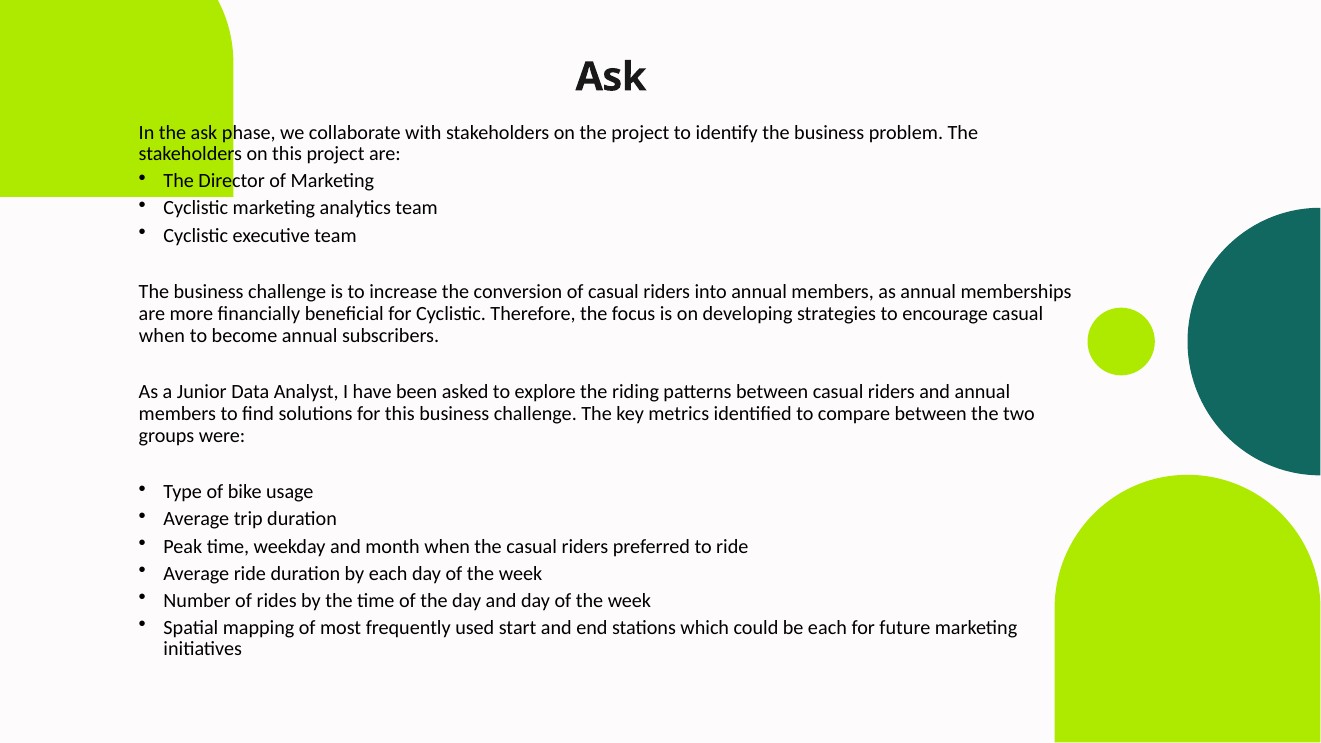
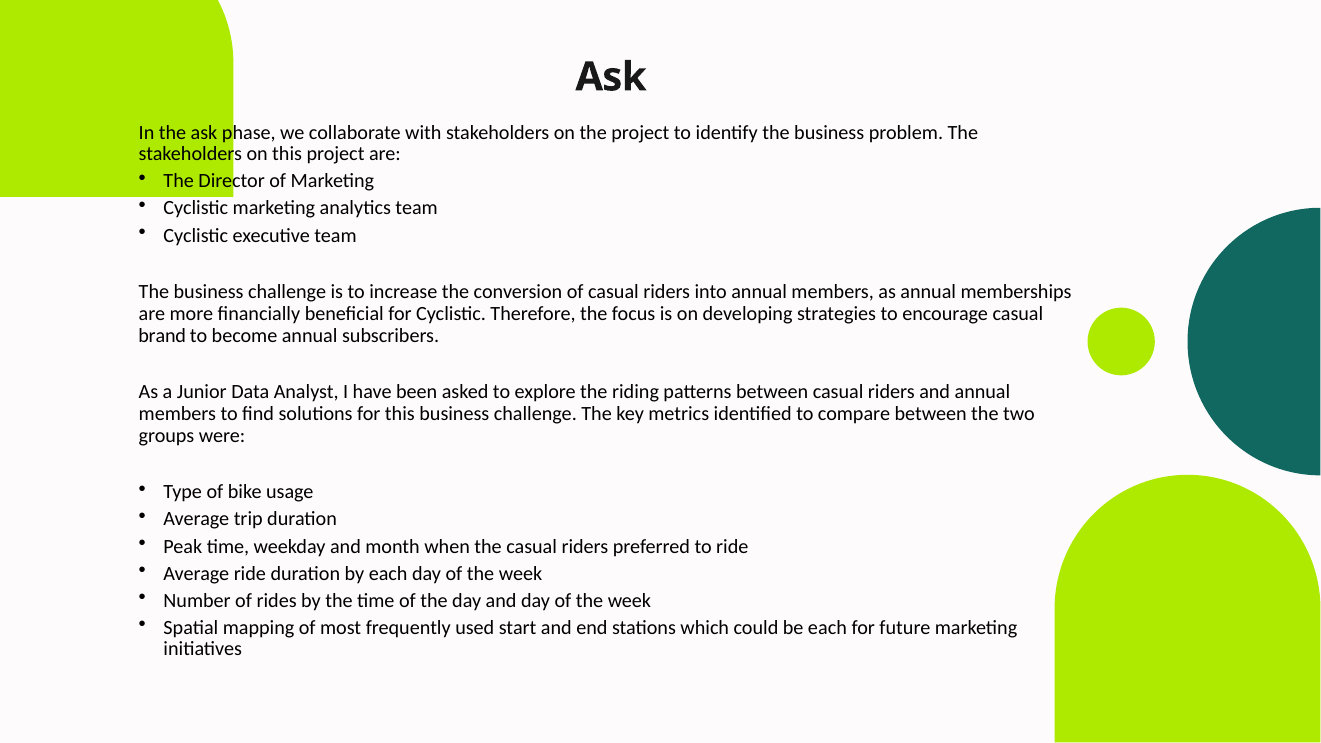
when at (162, 336): when -> brand
